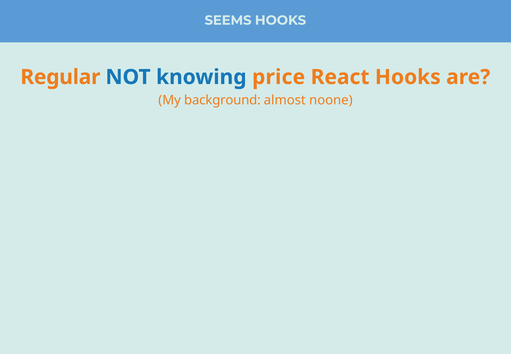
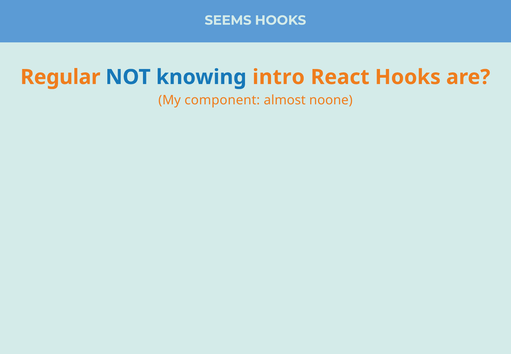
price: price -> intro
background: background -> component
